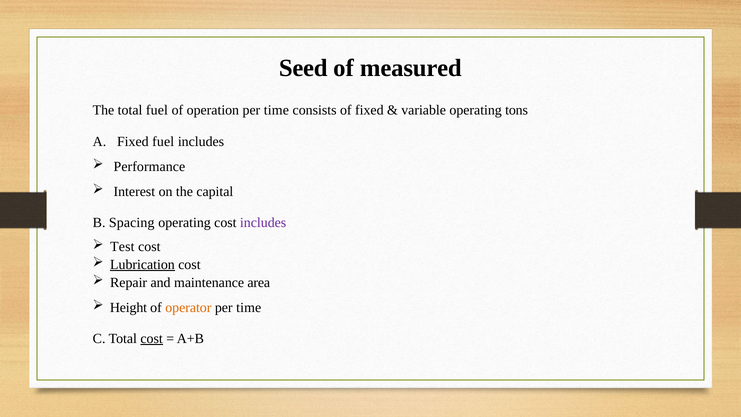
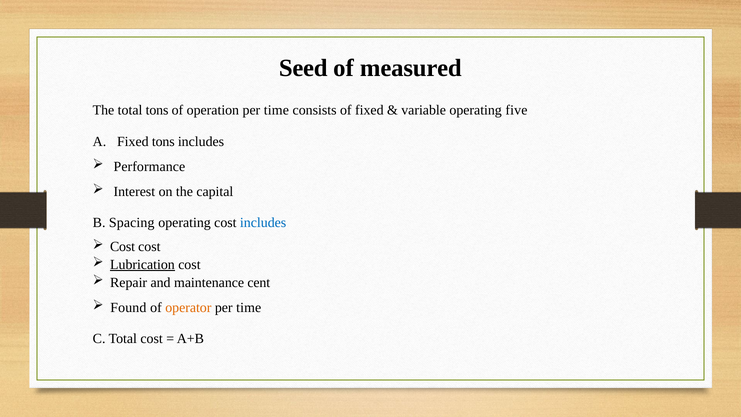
total fuel: fuel -> tons
tons: tons -> five
Fixed fuel: fuel -> tons
includes at (263, 223) colour: purple -> blue
Test at (122, 247): Test -> Cost
area: area -> cent
Height: Height -> Found
cost at (152, 338) underline: present -> none
